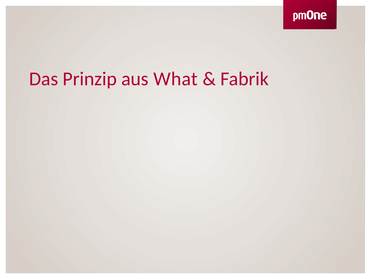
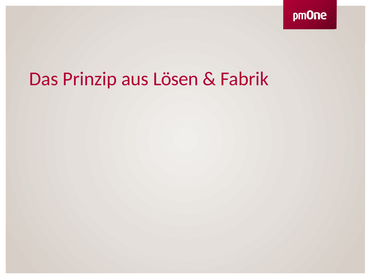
What: What -> Lösen
